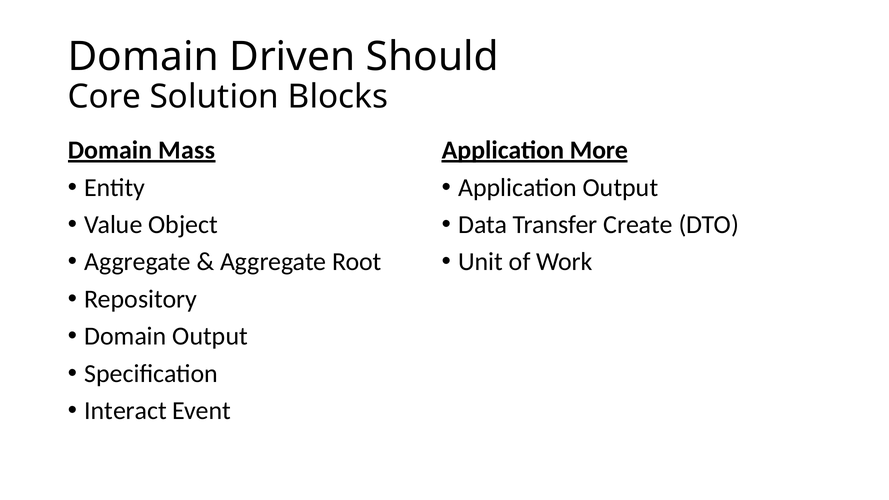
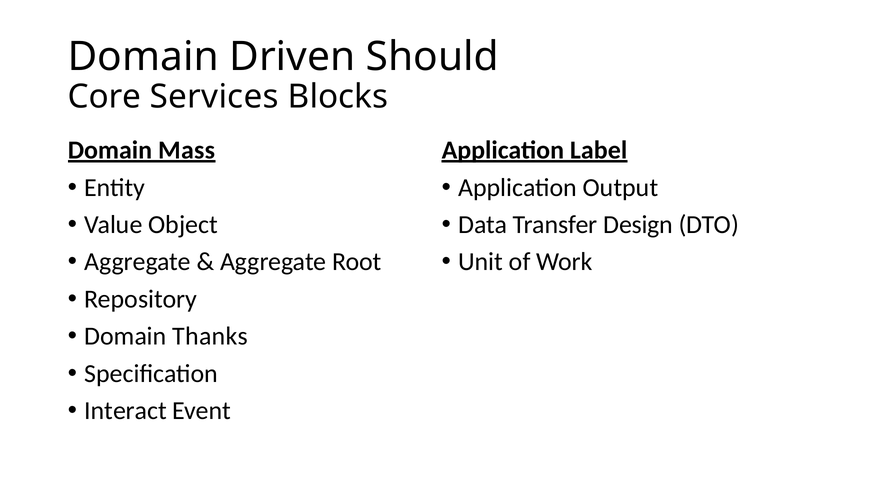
Solution: Solution -> Services
More: More -> Label
Create: Create -> Design
Domain Output: Output -> Thanks
